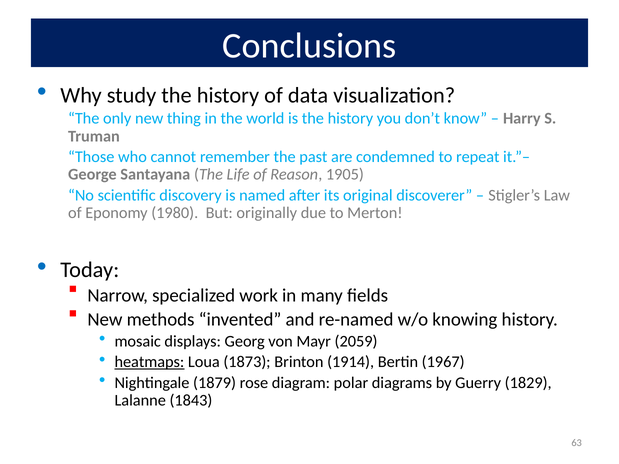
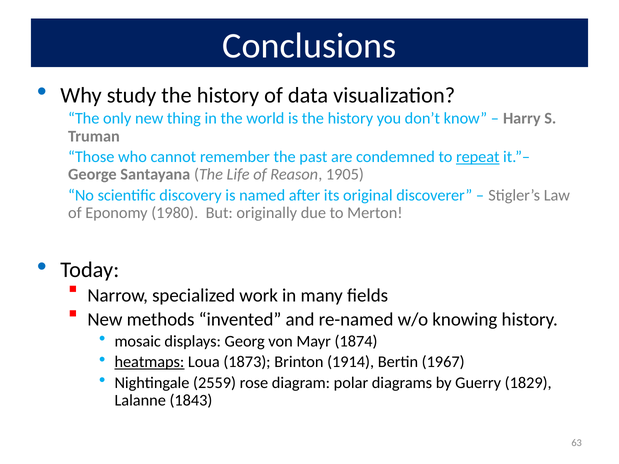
repeat underline: none -> present
2059: 2059 -> 1874
1879: 1879 -> 2559
